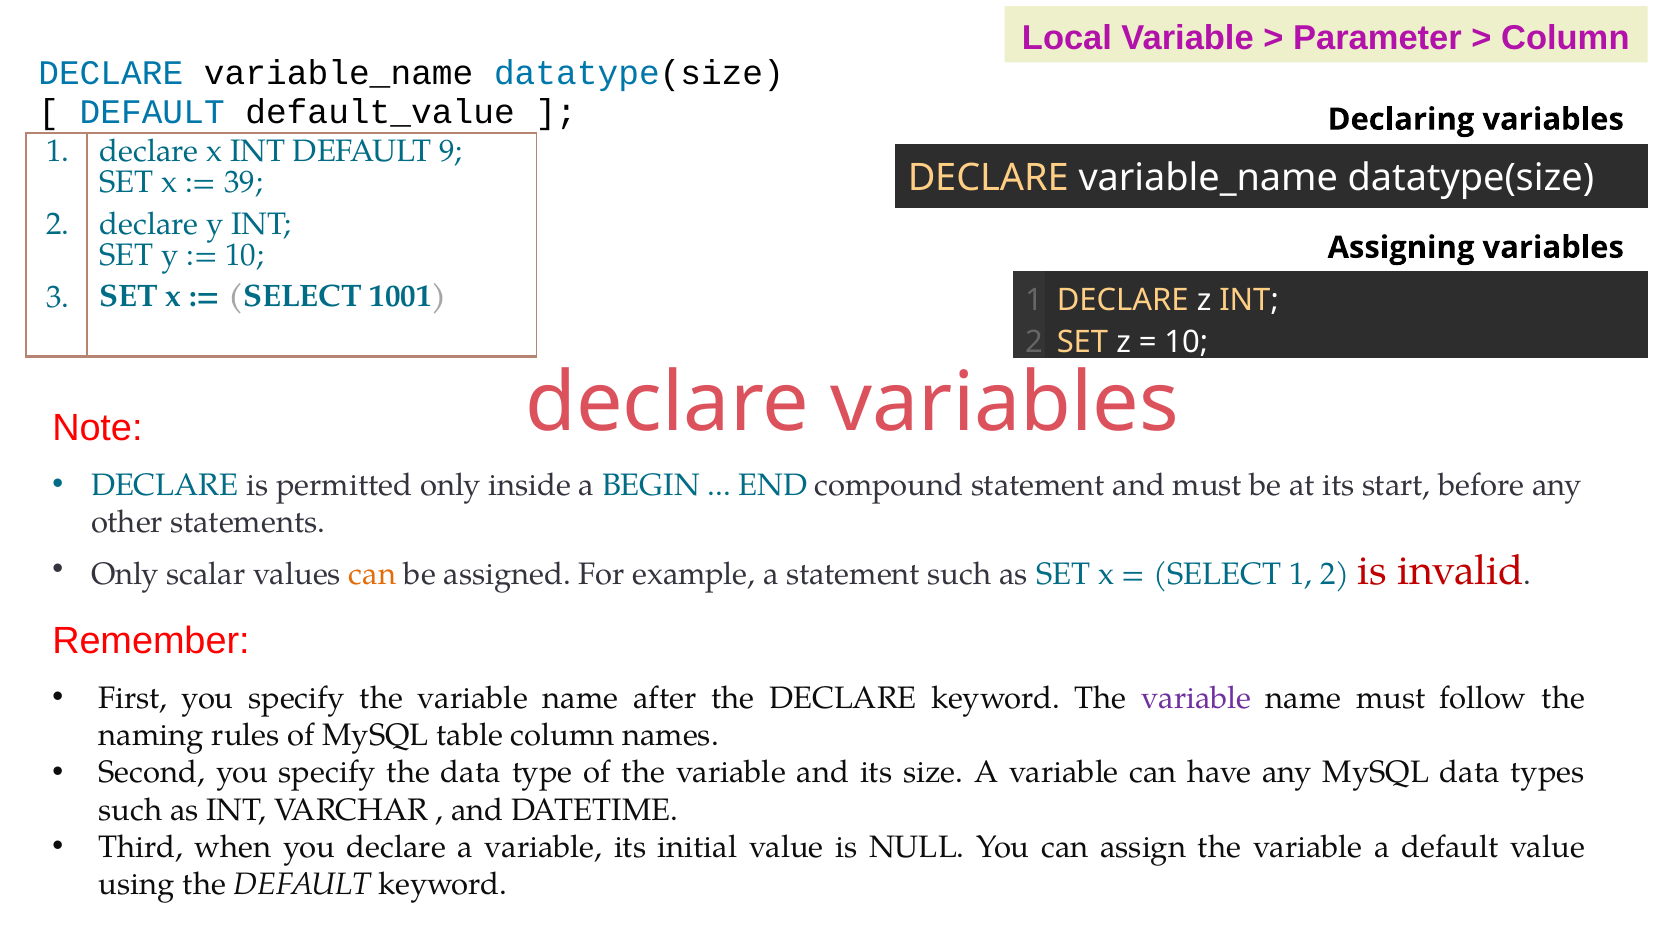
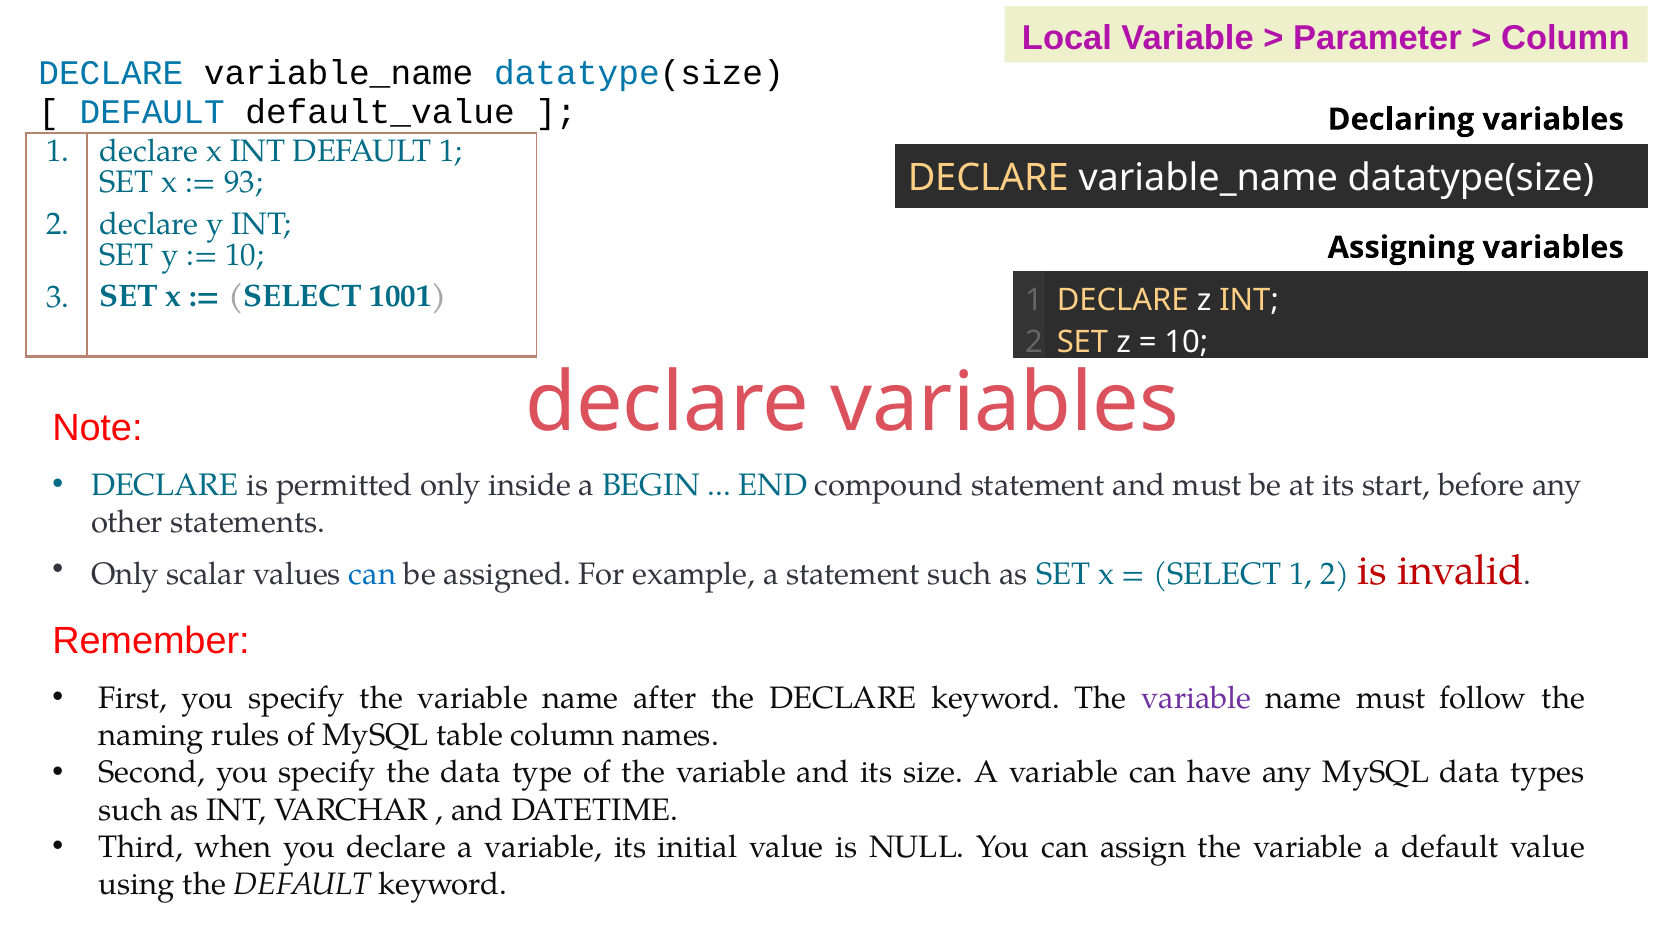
DEFAULT 9: 9 -> 1
39: 39 -> 93
can at (372, 575) colour: orange -> blue
